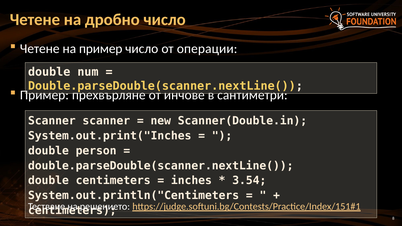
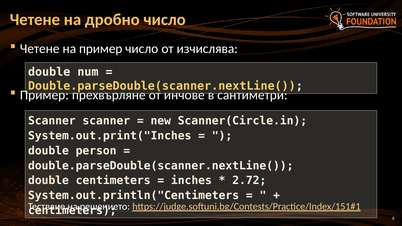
операции: операции -> изчислява
Scanner(Double.in: Scanner(Double.in -> Scanner(Circle.in
3.54: 3.54 -> 2.72
